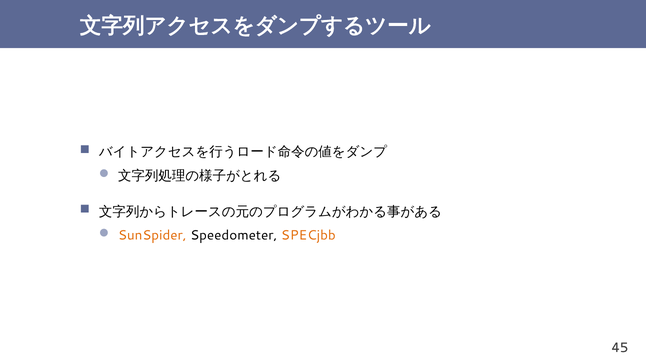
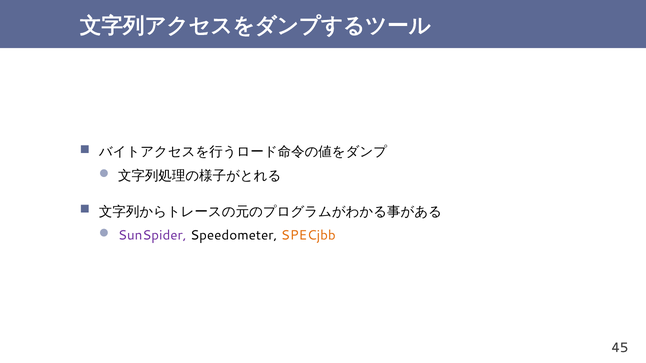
SunSpider colour: orange -> purple
